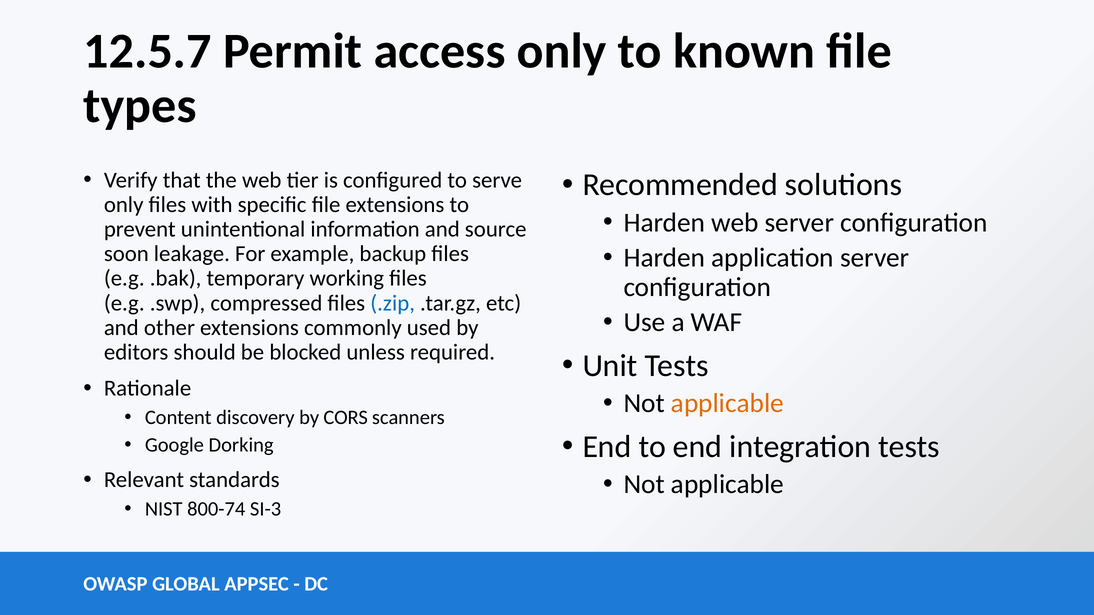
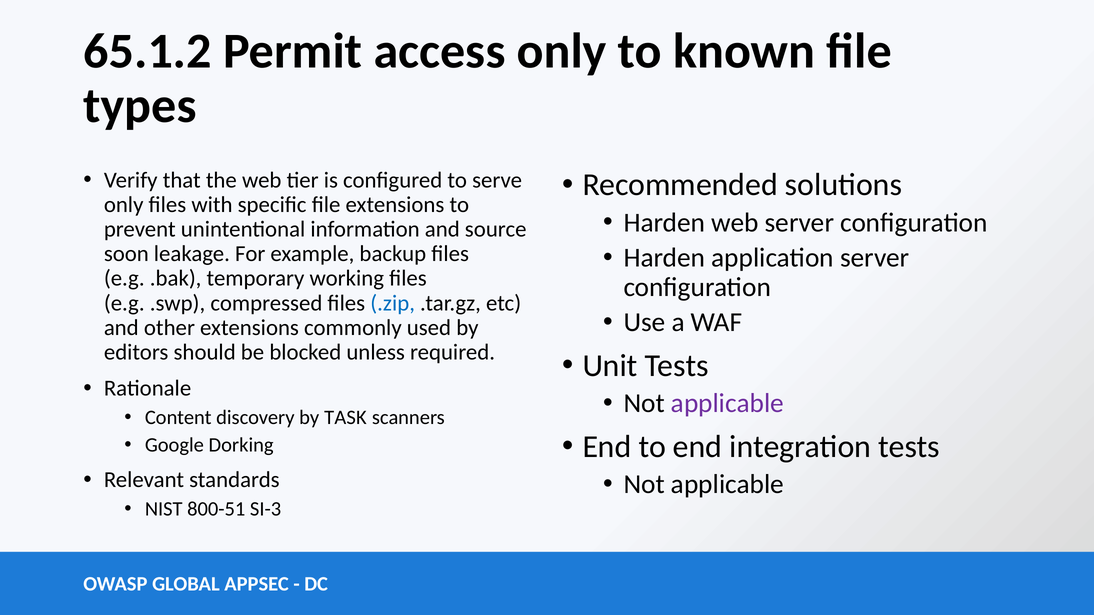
12.5.7: 12.5.7 -> 65.1.2
applicable at (727, 404) colour: orange -> purple
CORS: CORS -> TASK
800-74: 800-74 -> 800-51
